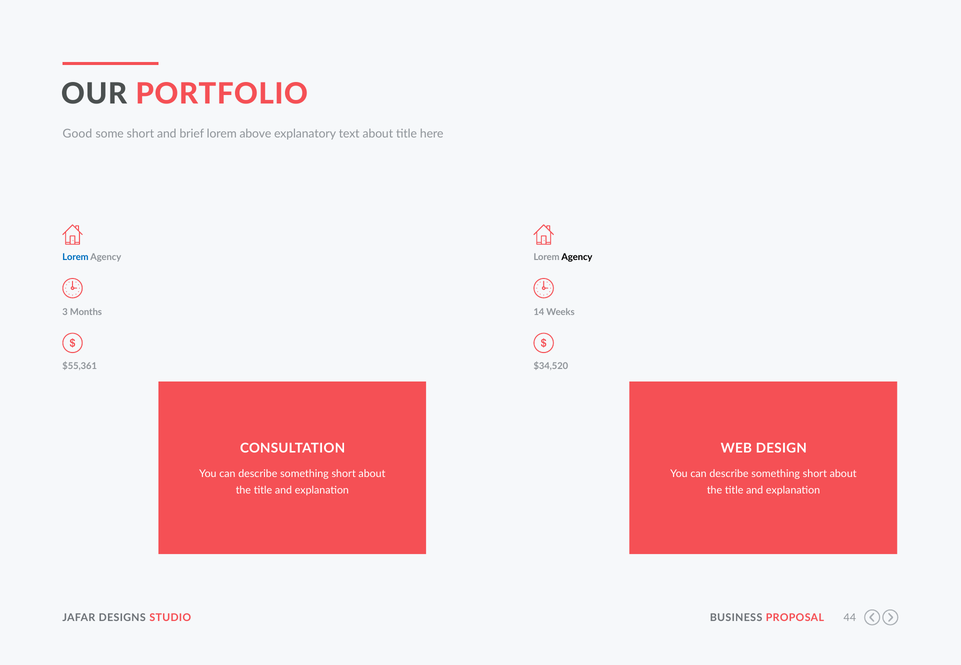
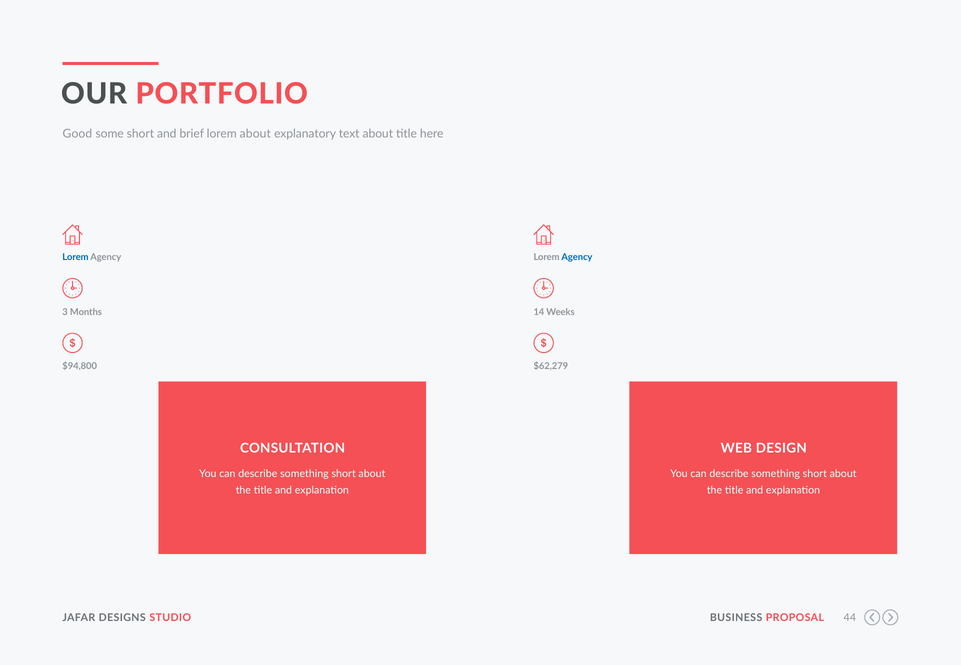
lorem above: above -> about
Agency at (577, 257) colour: black -> blue
$55,361: $55,361 -> $94,800
$34,520: $34,520 -> $62,279
